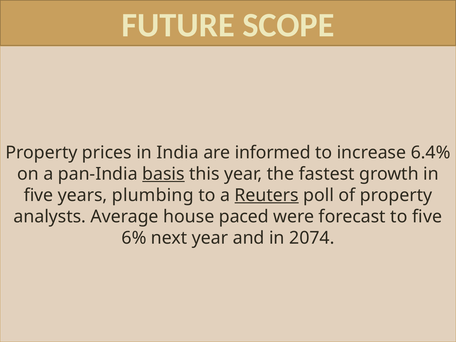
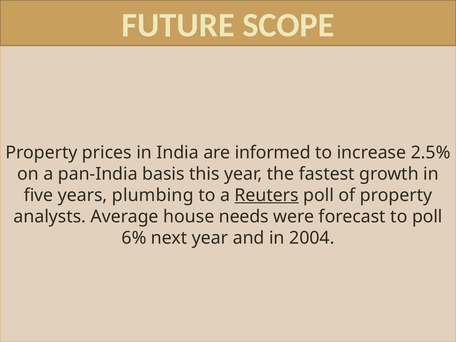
6.4%: 6.4% -> 2.5%
basis underline: present -> none
paced: paced -> needs
to five: five -> poll
2074: 2074 -> 2004
